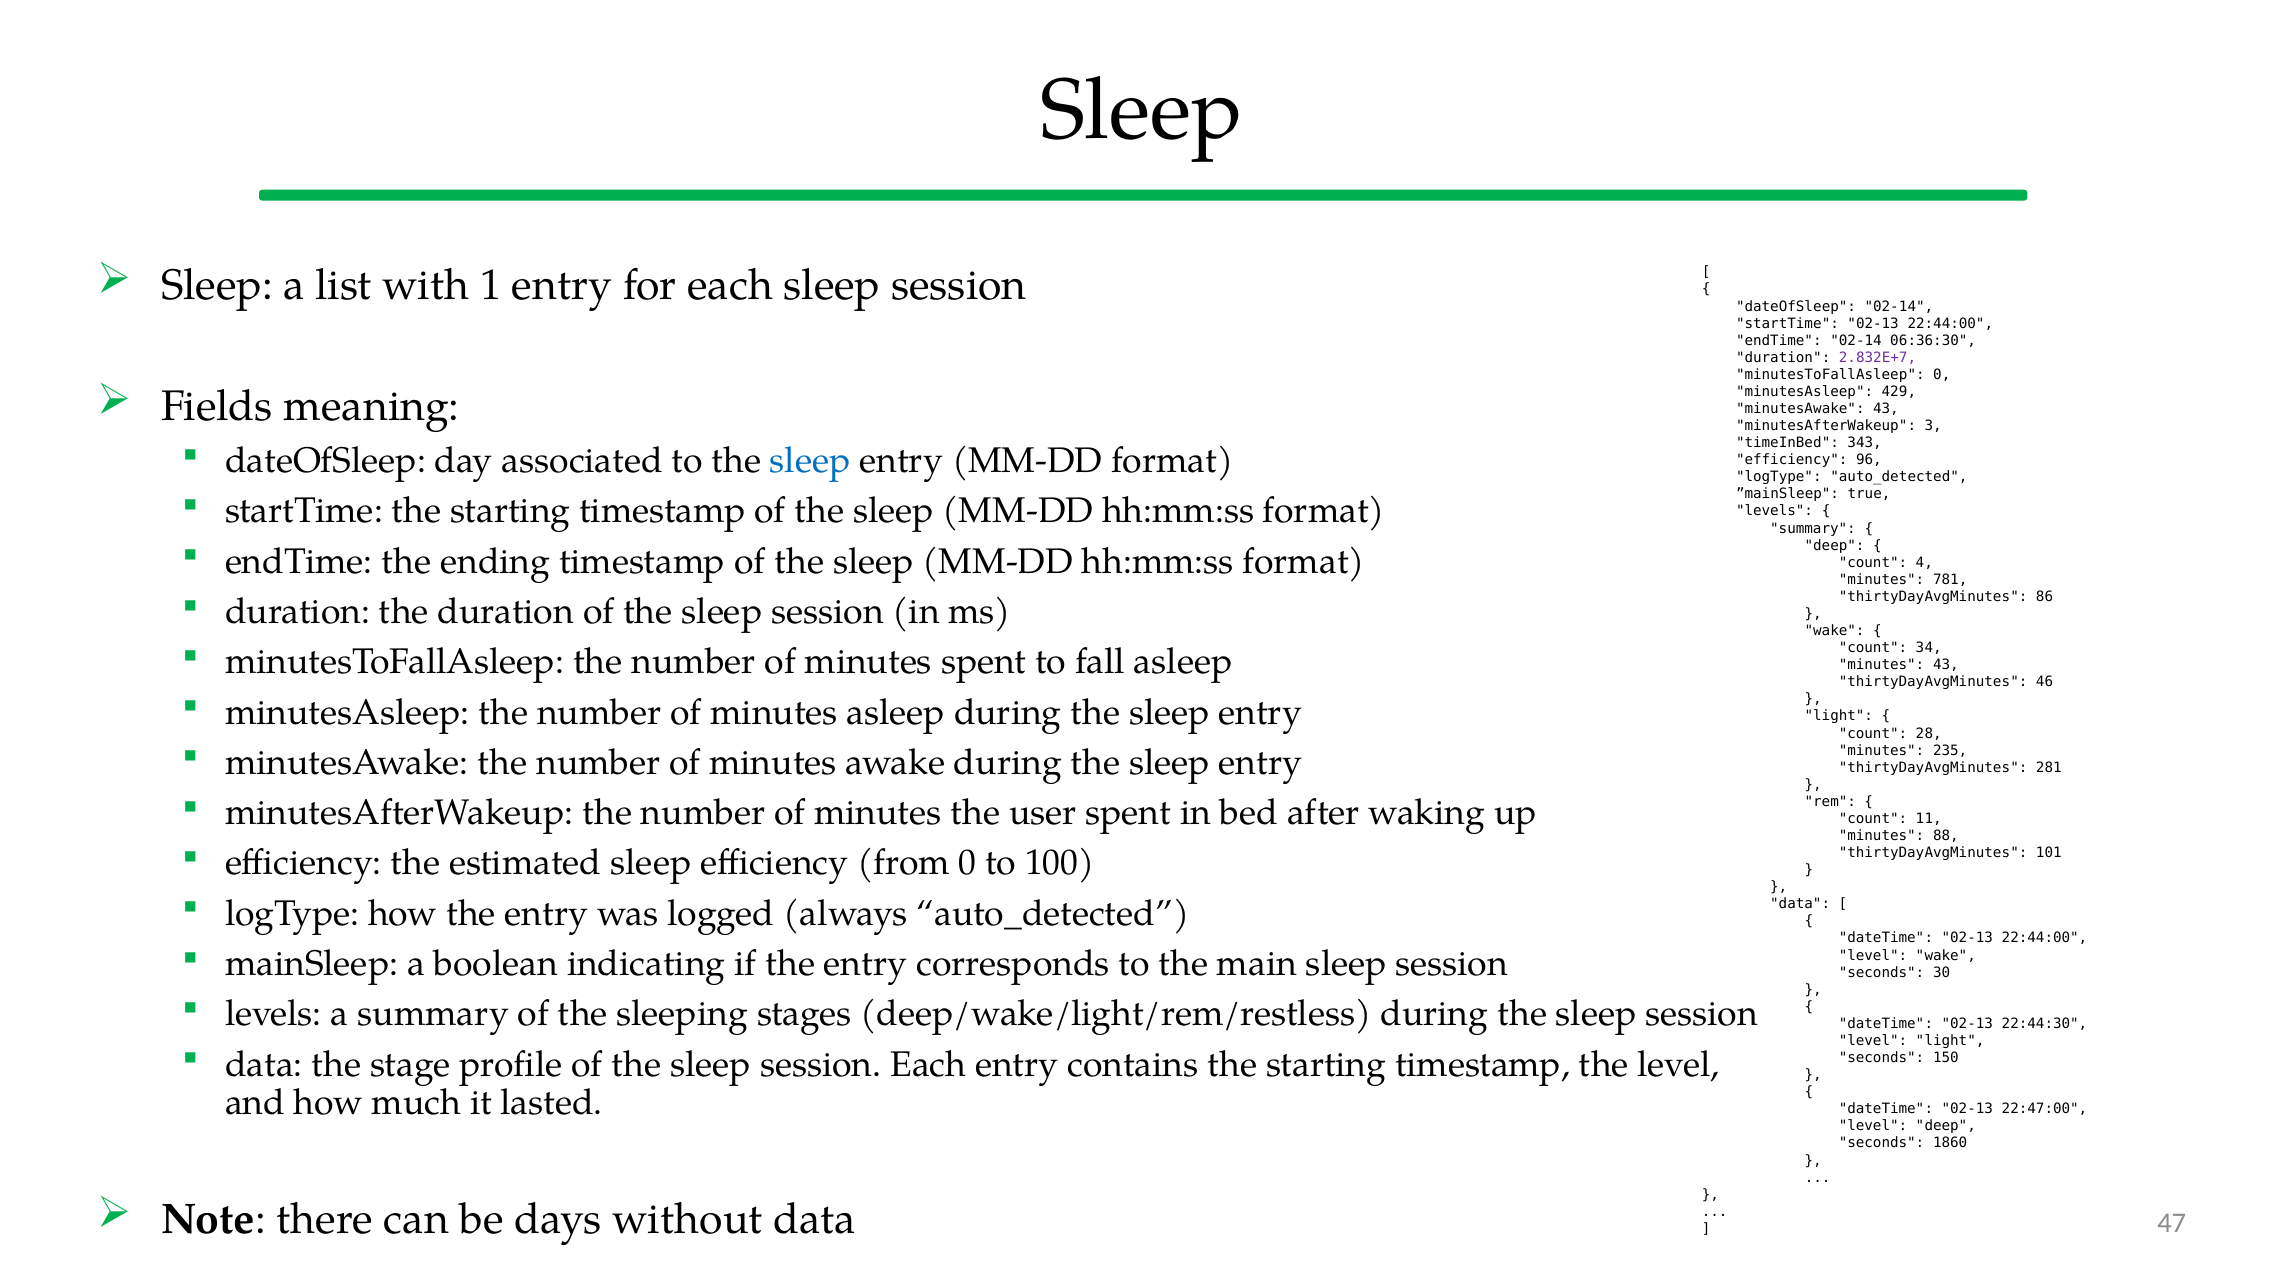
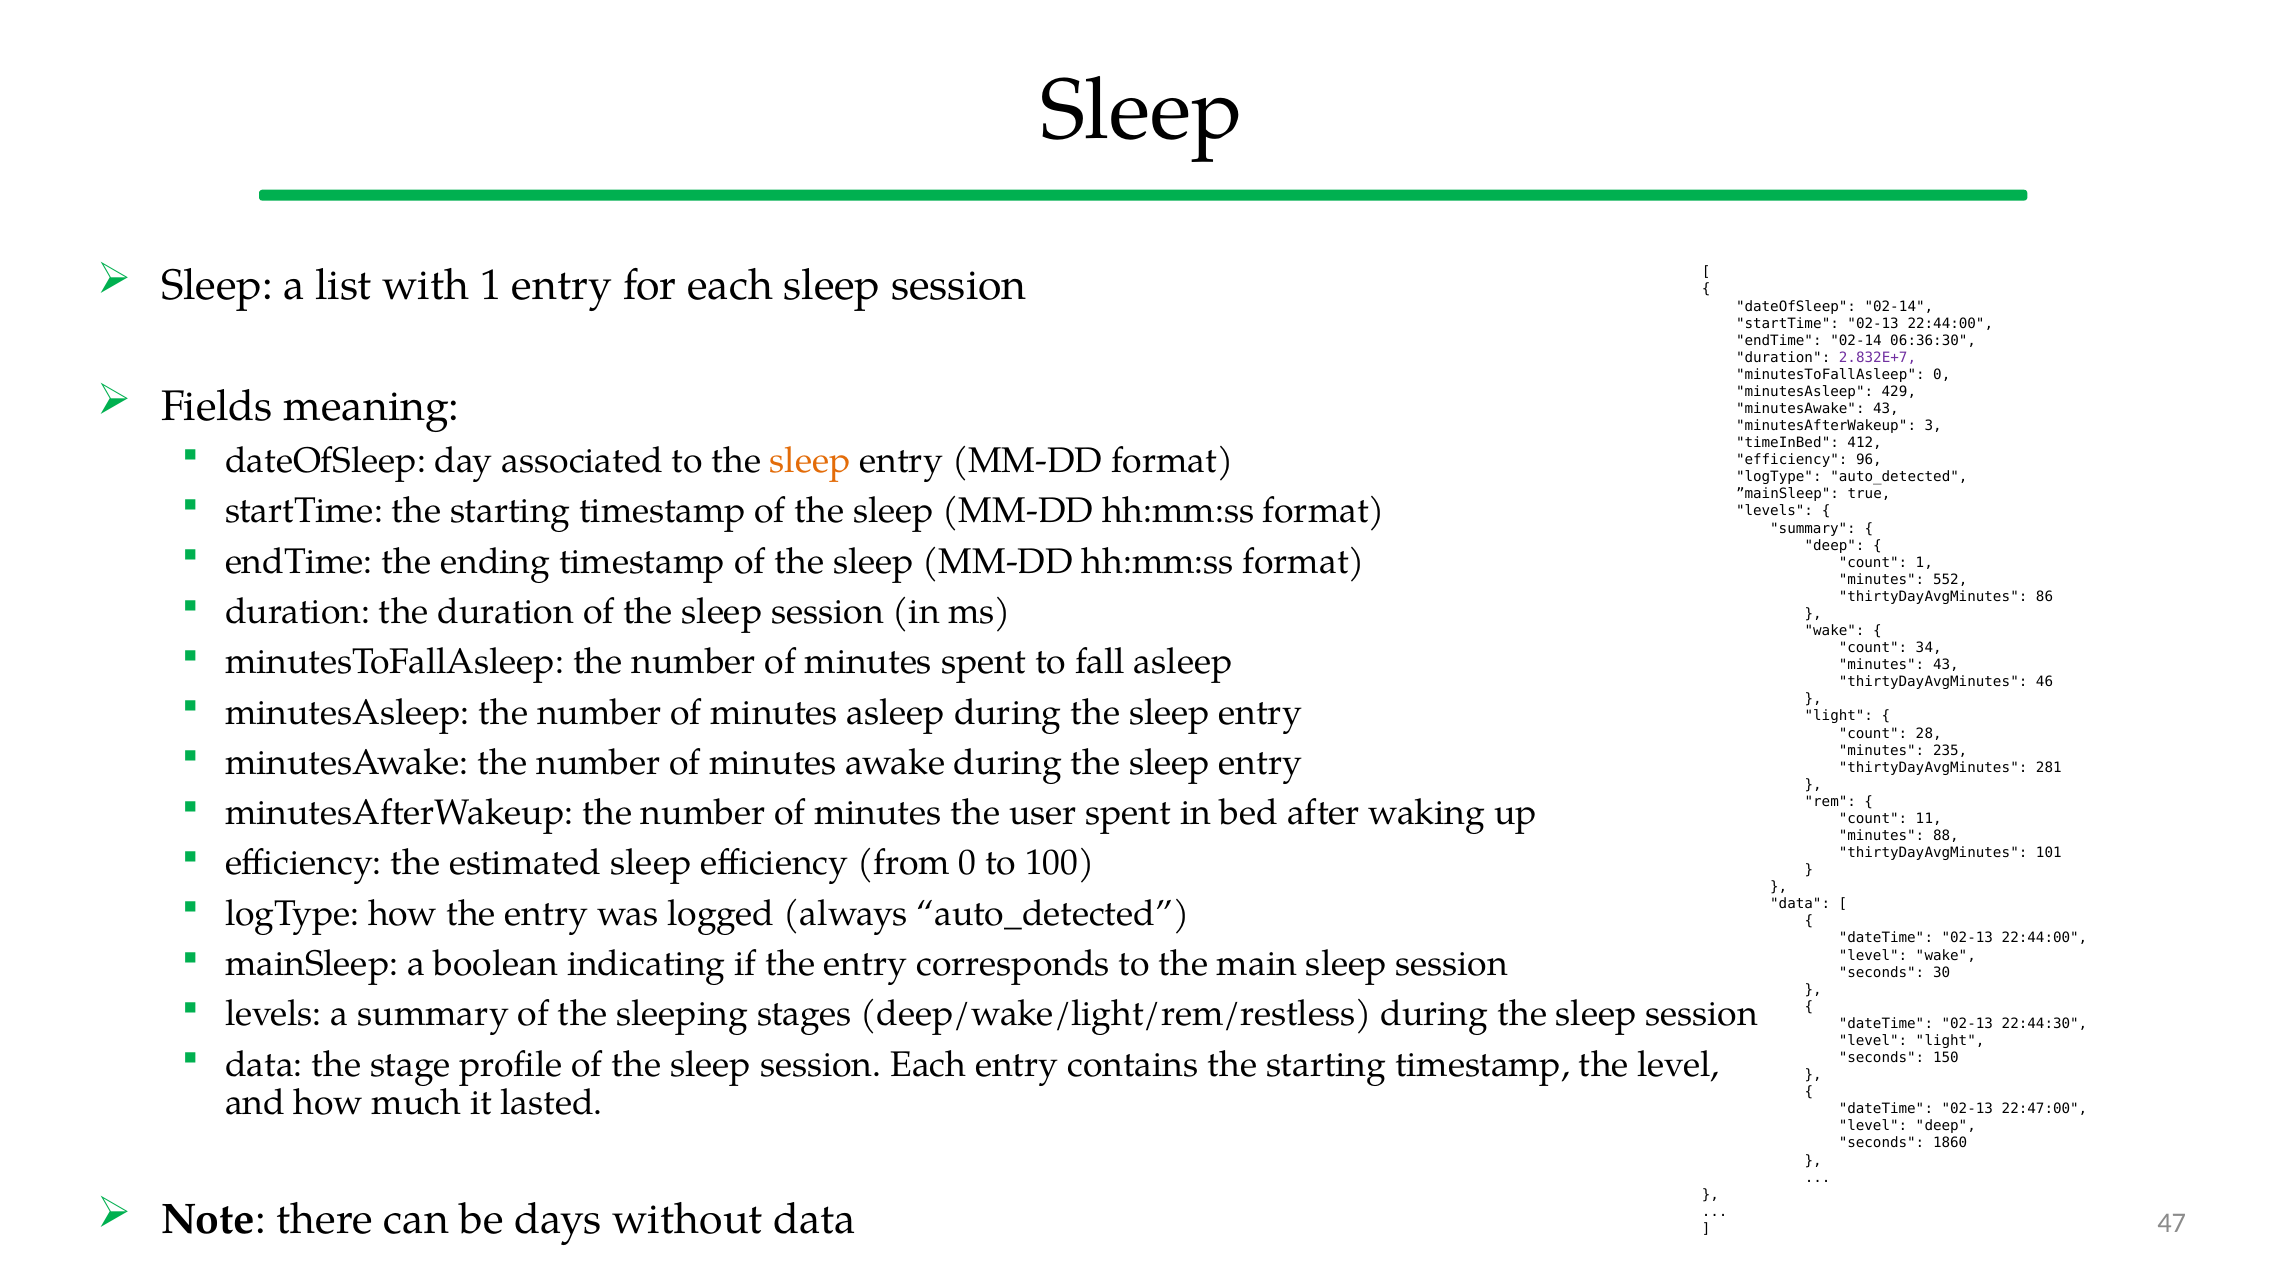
343: 343 -> 412
sleep at (810, 461) colour: blue -> orange
count 4: 4 -> 1
781: 781 -> 552
